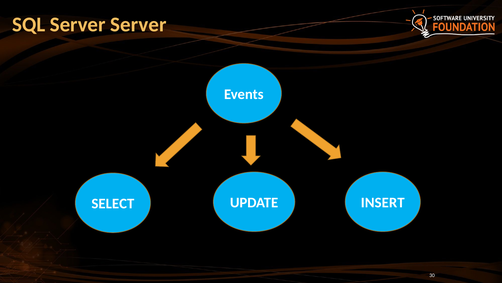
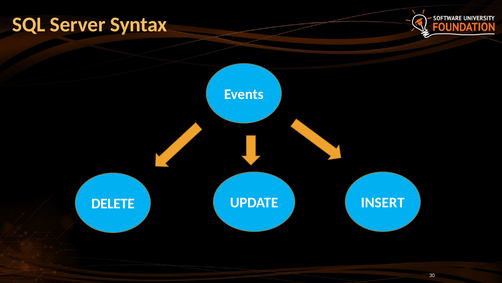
Server Server: Server -> Syntax
SELECT: SELECT -> DELETE
